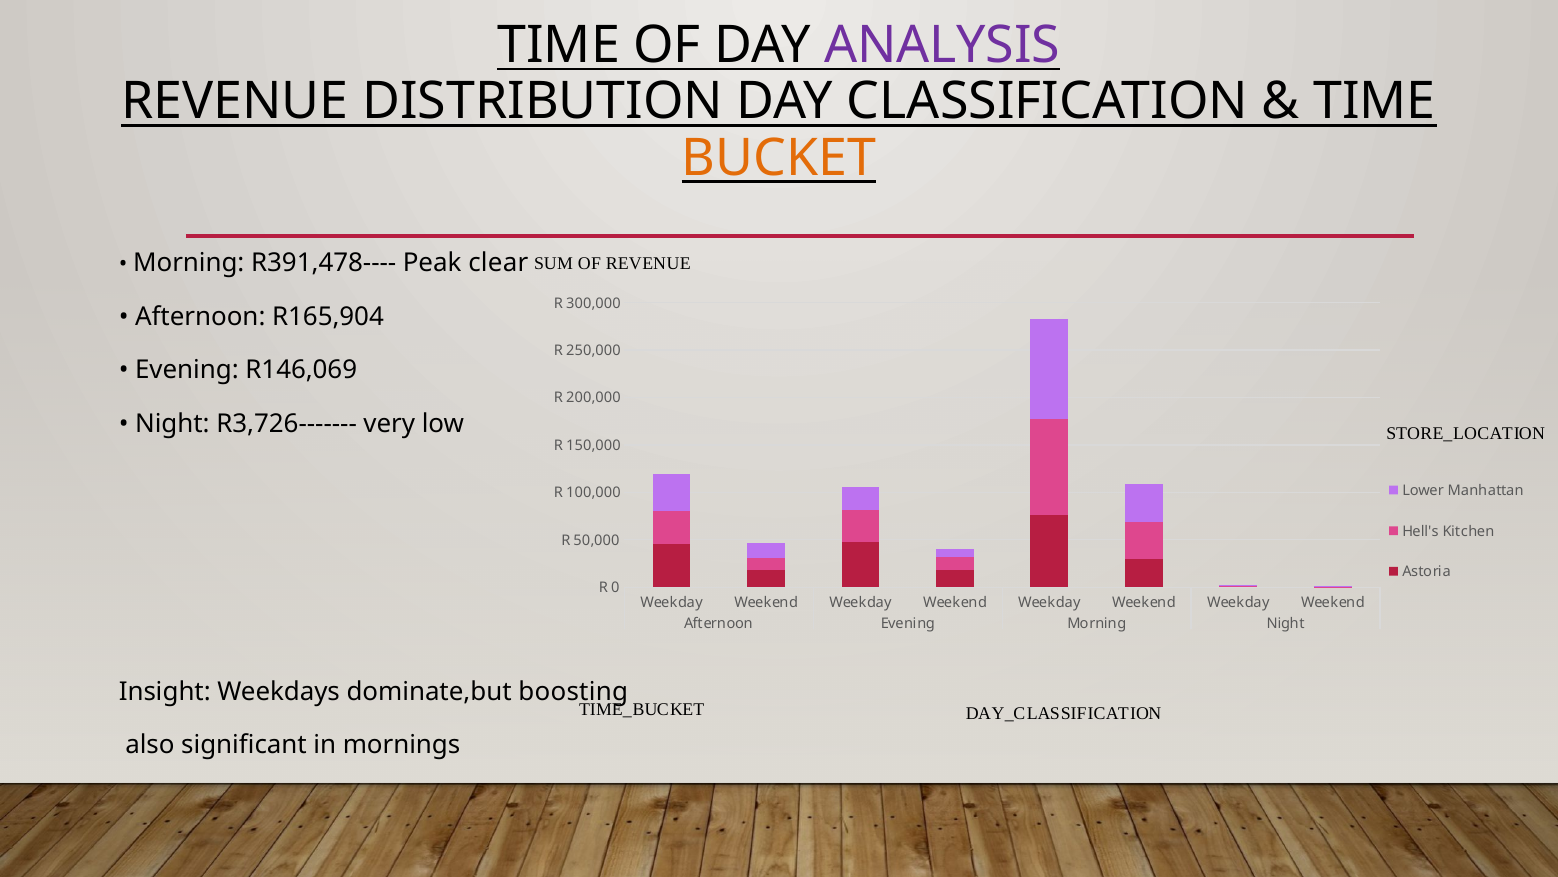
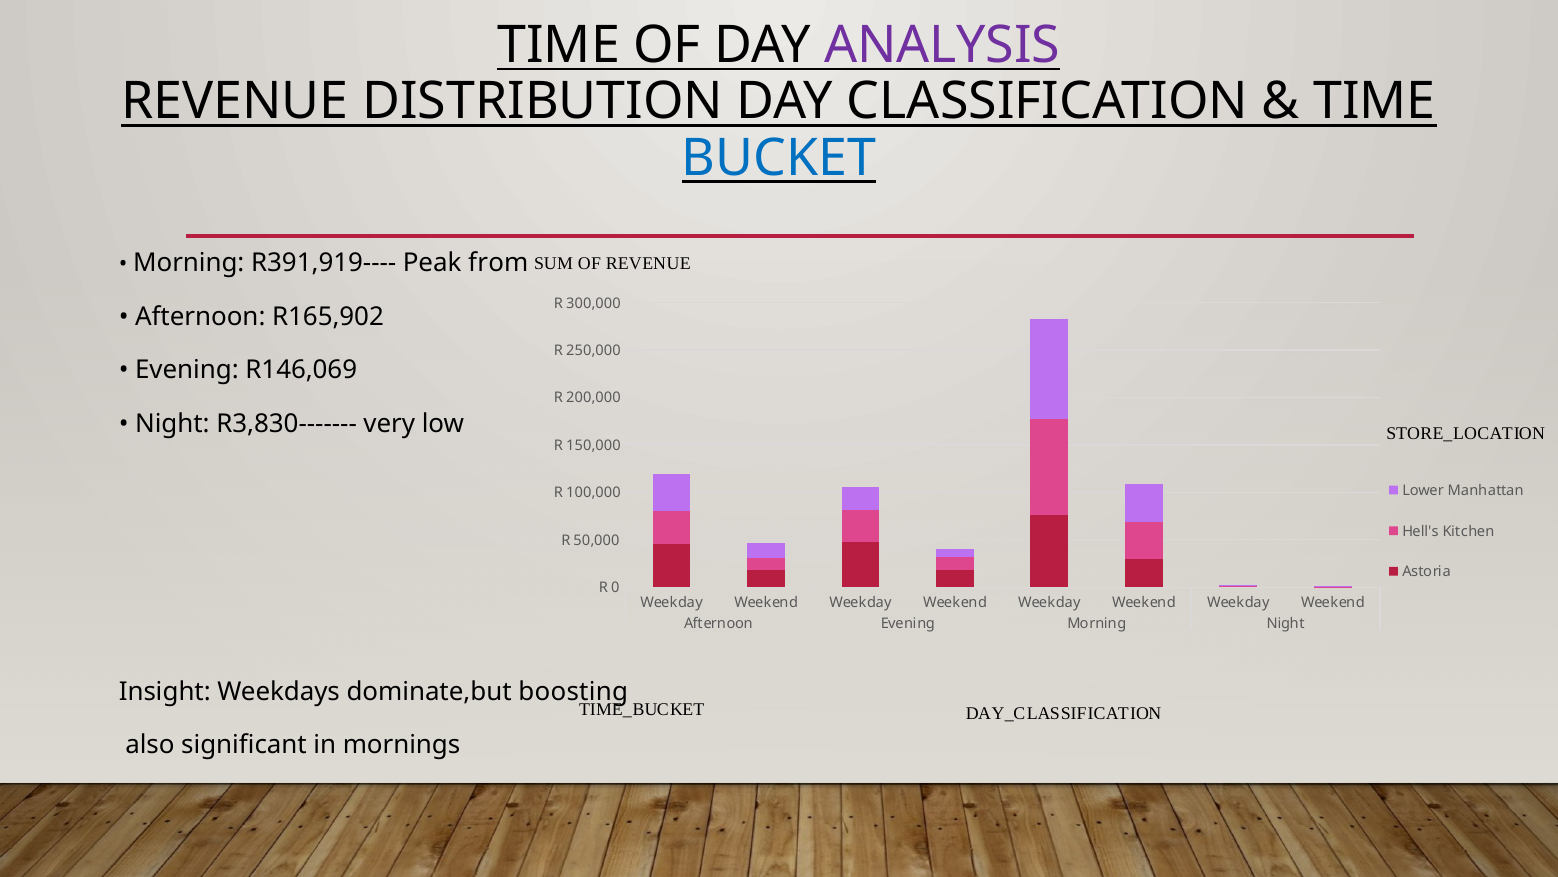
BUCKET colour: orange -> blue
R391,478----: R391,478---- -> R391,919----
clear: clear -> from
R165,904: R165,904 -> R165,902
R3,726-------: R3,726------- -> R3,830-------
